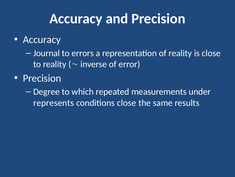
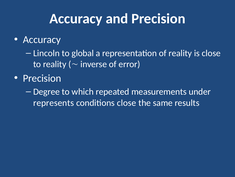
Journal: Journal -> Lincoln
errors: errors -> global
